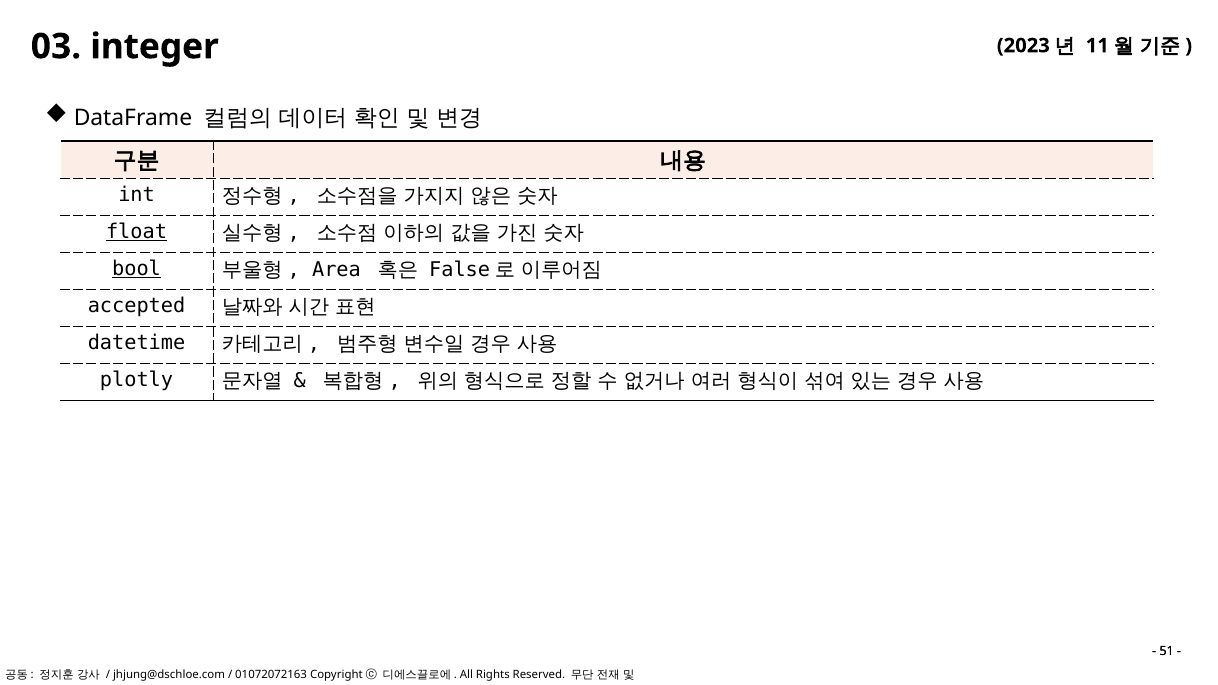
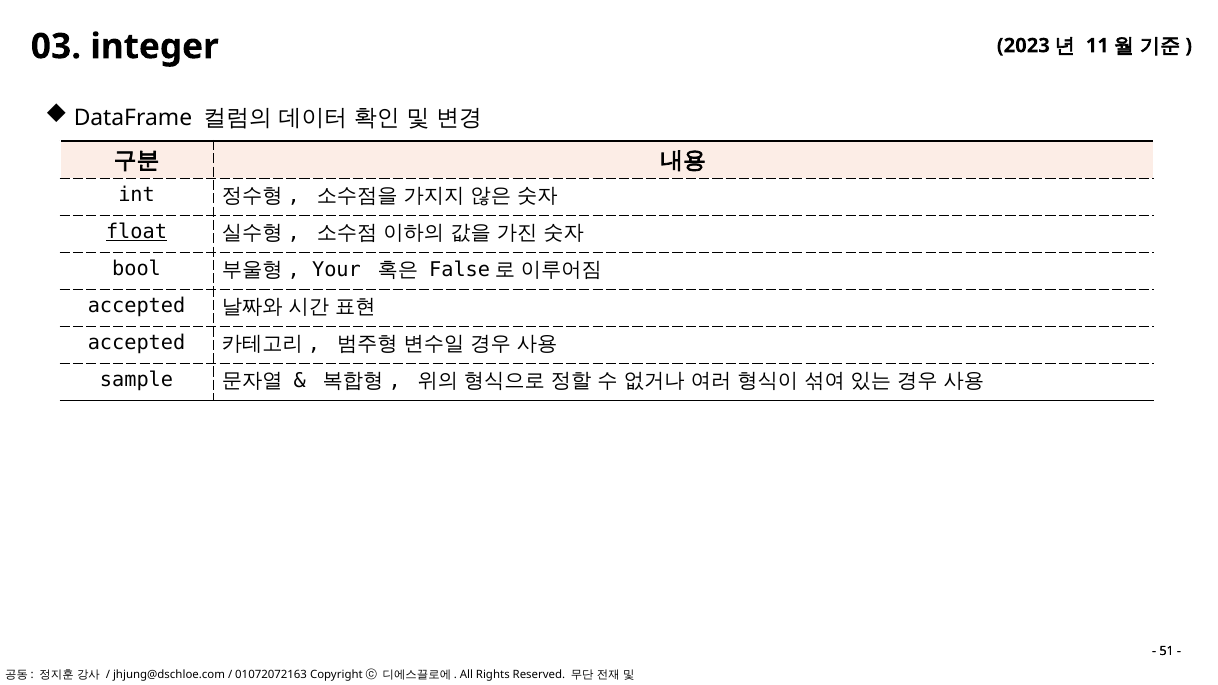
bool underline: present -> none
Area: Area -> Your
datetime at (137, 343): datetime -> accepted
plotly: plotly -> sample
